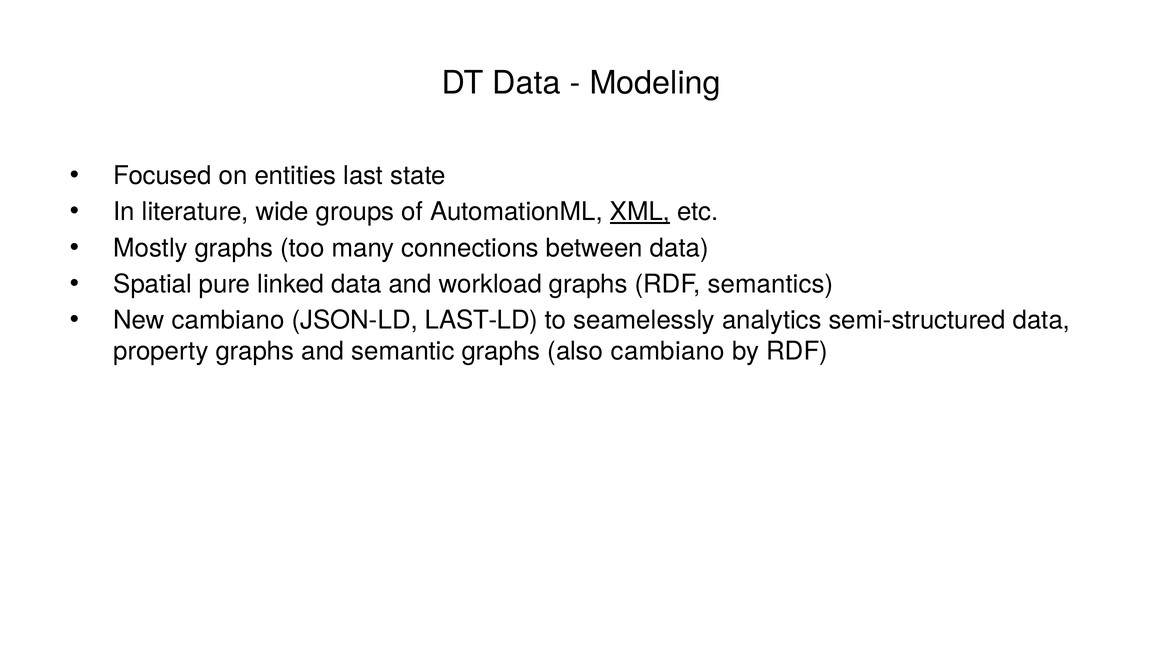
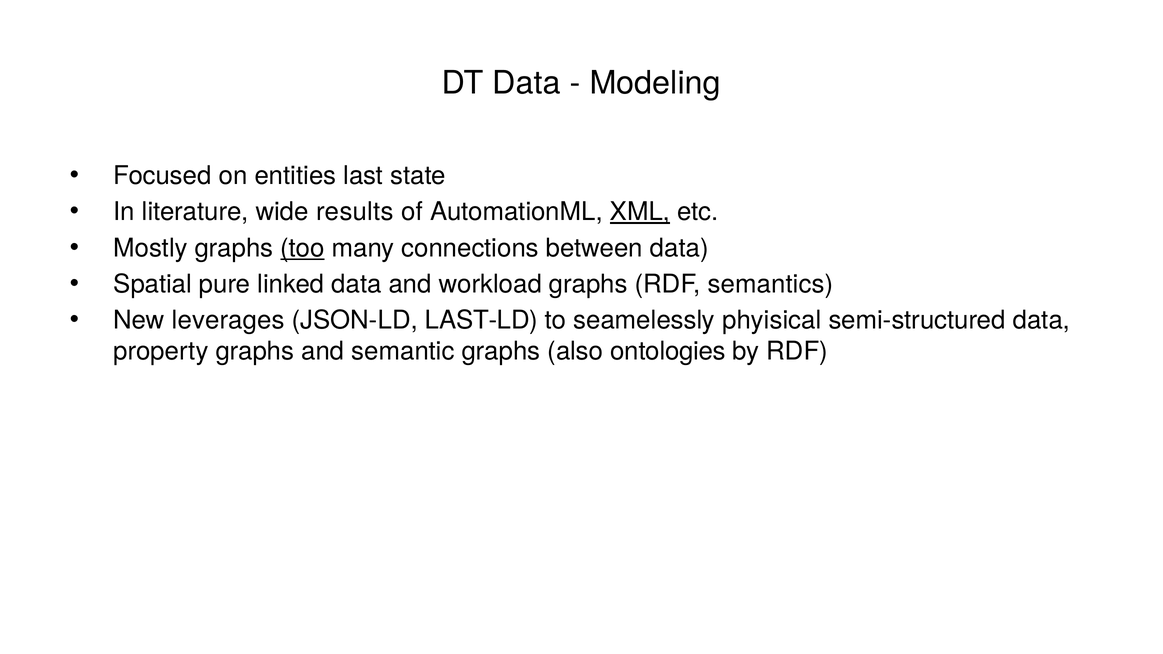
groups: groups -> results
too underline: none -> present
New cambiano: cambiano -> leverages
analytics: analytics -> phyisical
also cambiano: cambiano -> ontologies
